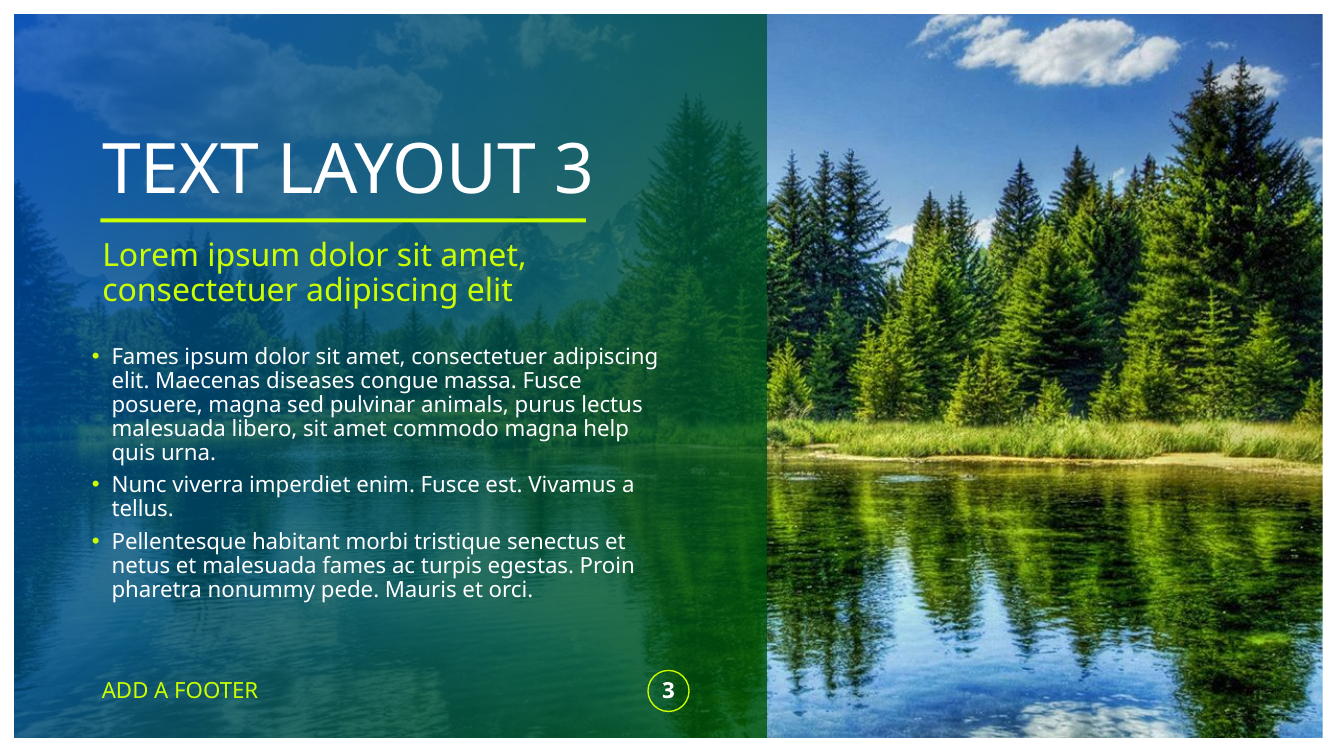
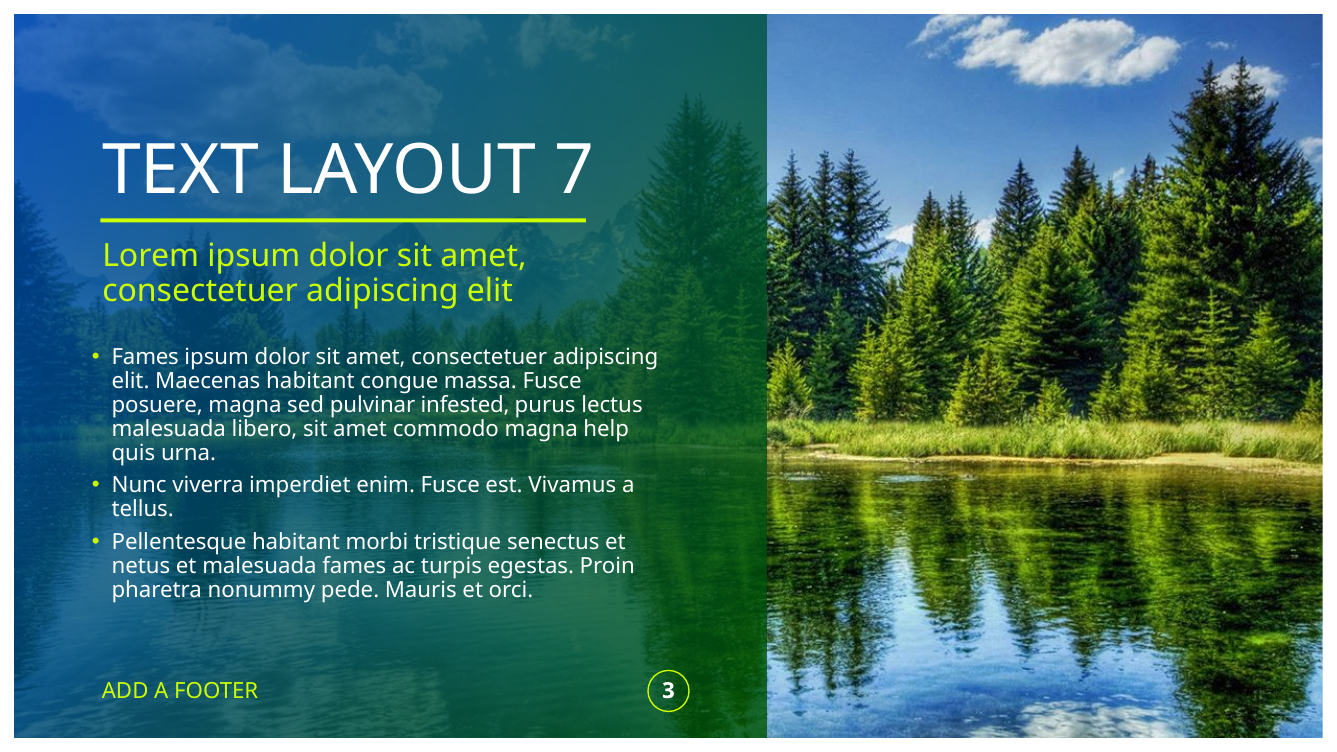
LAYOUT 3: 3 -> 7
Maecenas diseases: diseases -> habitant
animals: animals -> infested
